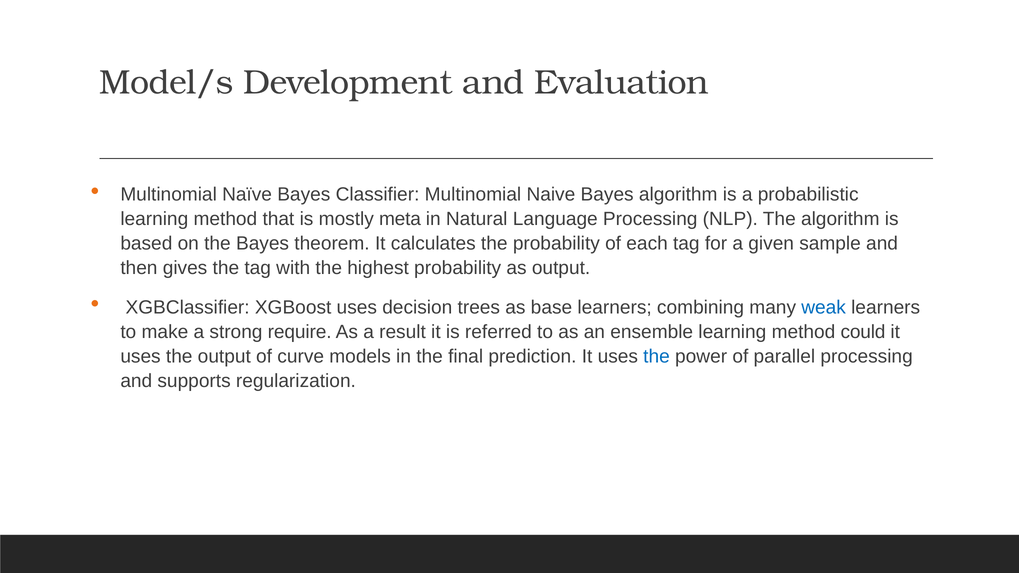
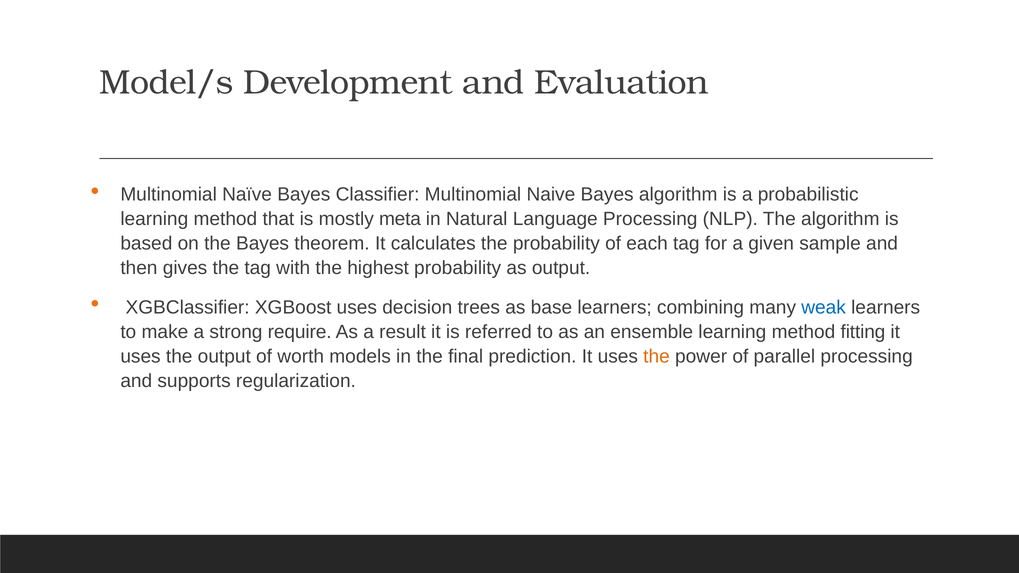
could: could -> fitting
curve: curve -> worth
the at (657, 356) colour: blue -> orange
